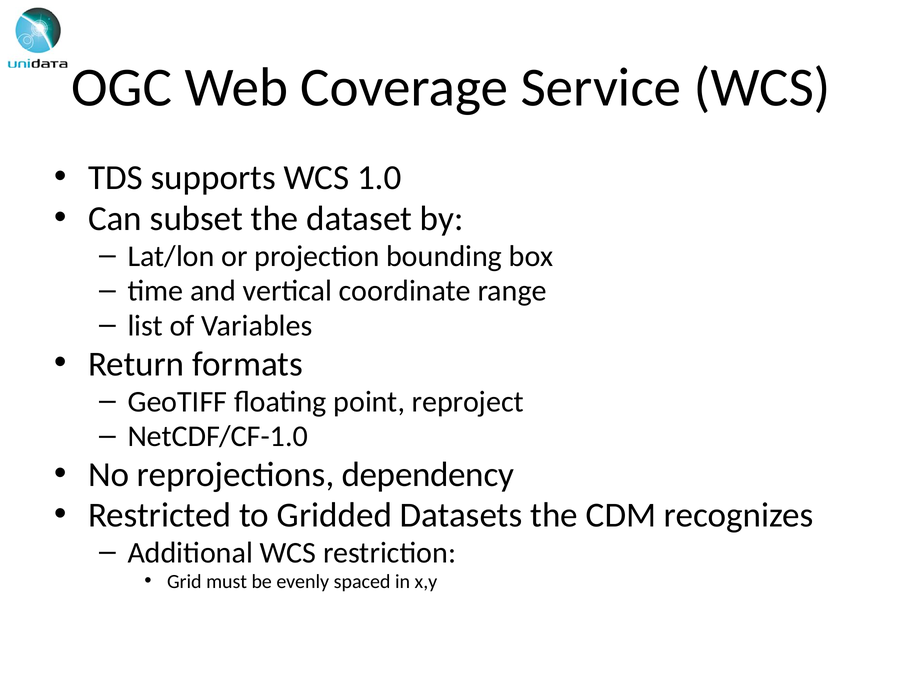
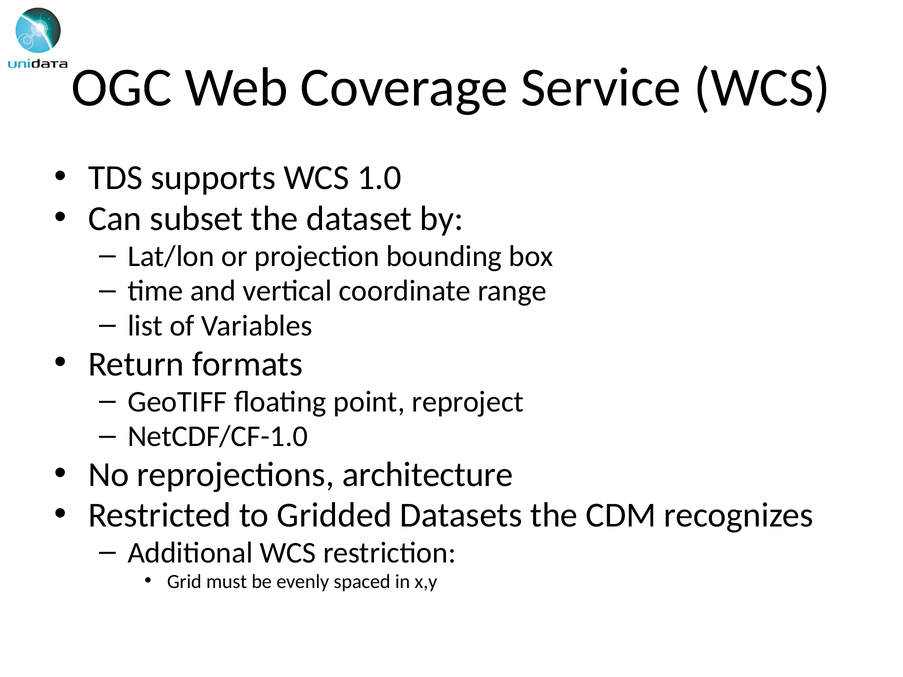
dependency: dependency -> architecture
